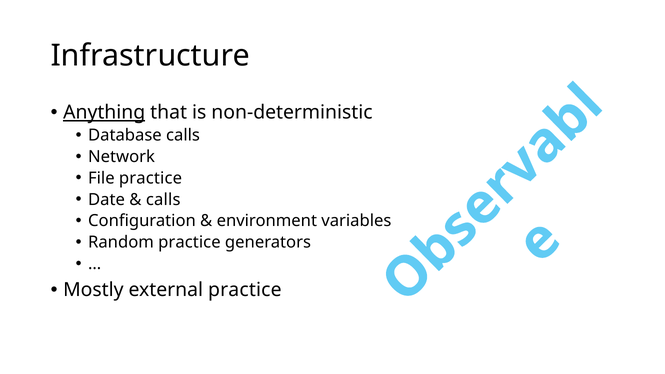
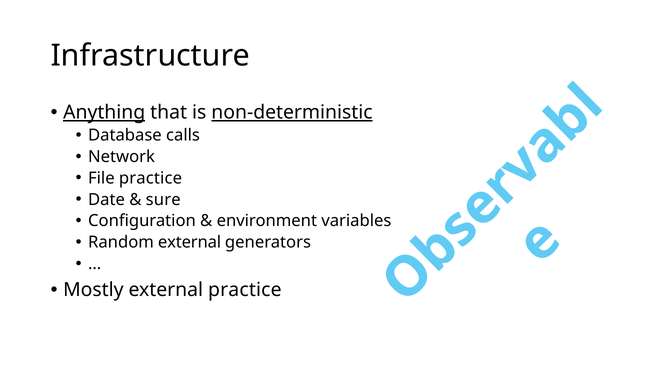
non-deterministic underline: none -> present
calls at (163, 200): calls -> sure
Random practice: practice -> external
